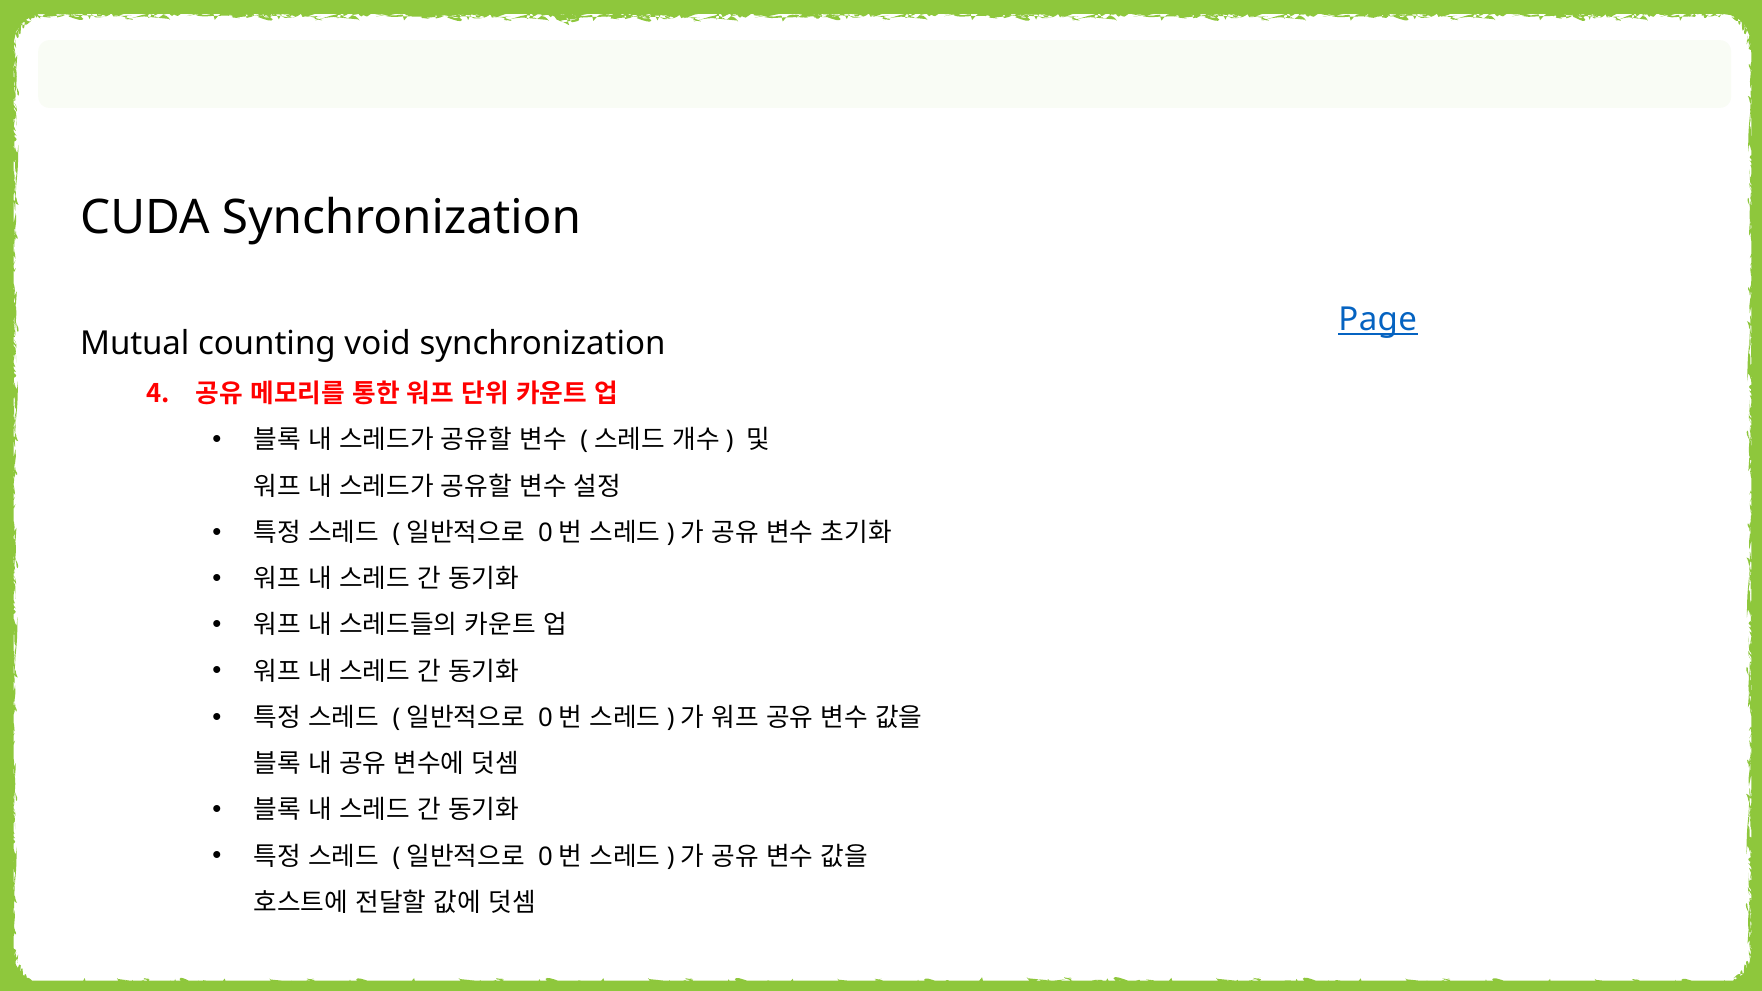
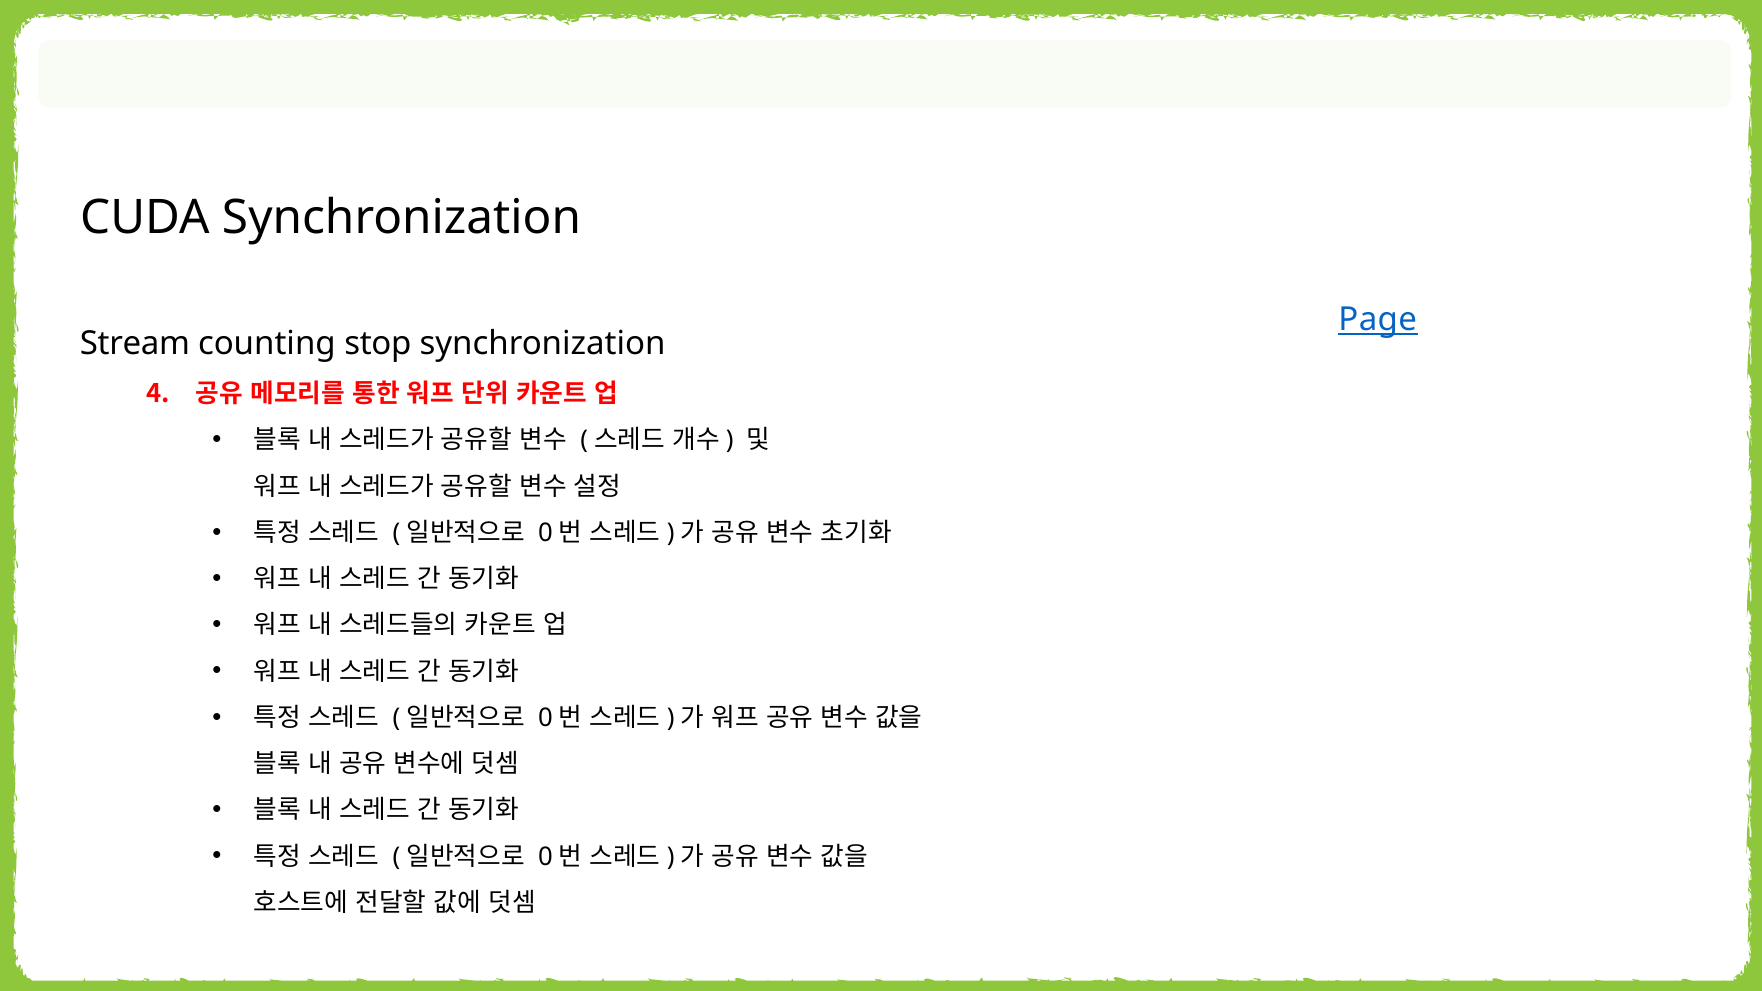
Mutual: Mutual -> Stream
void: void -> stop
